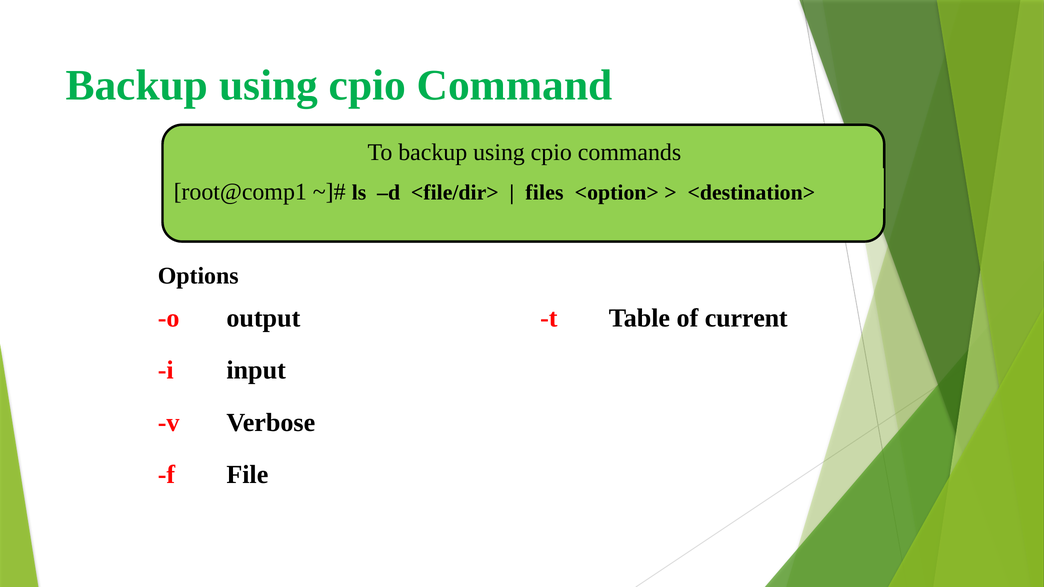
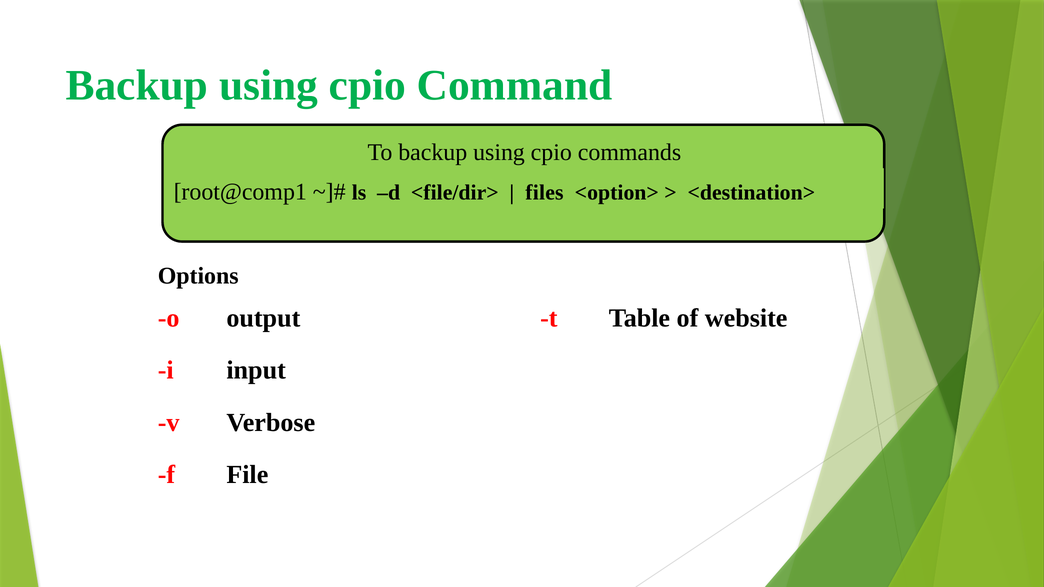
current: current -> website
